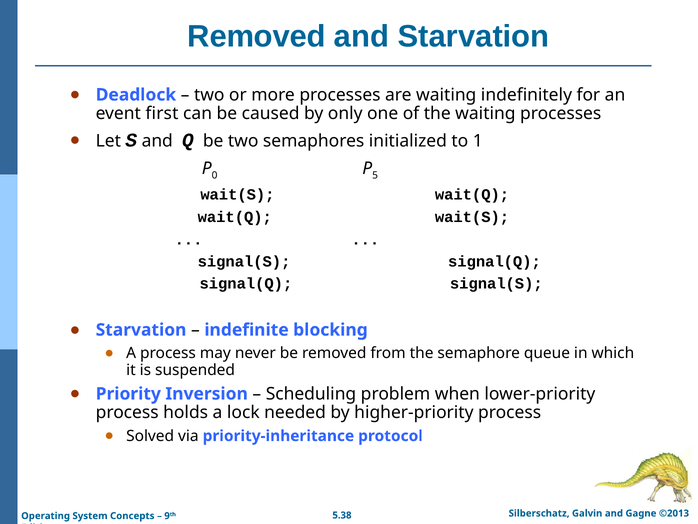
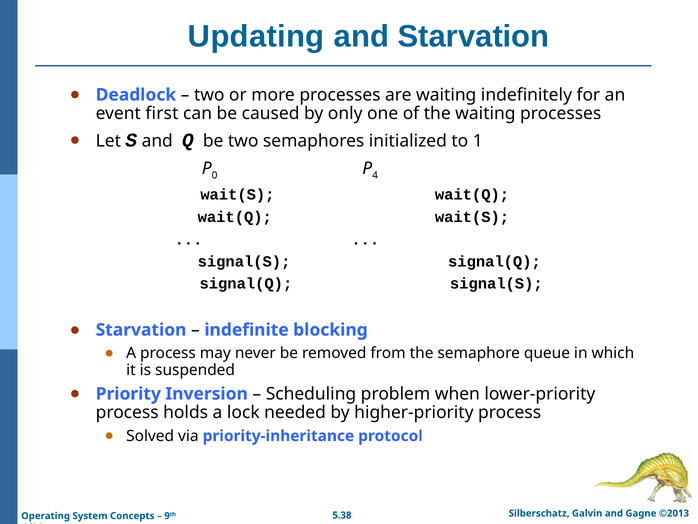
Removed at (256, 36): Removed -> Updating
5: 5 -> 4
